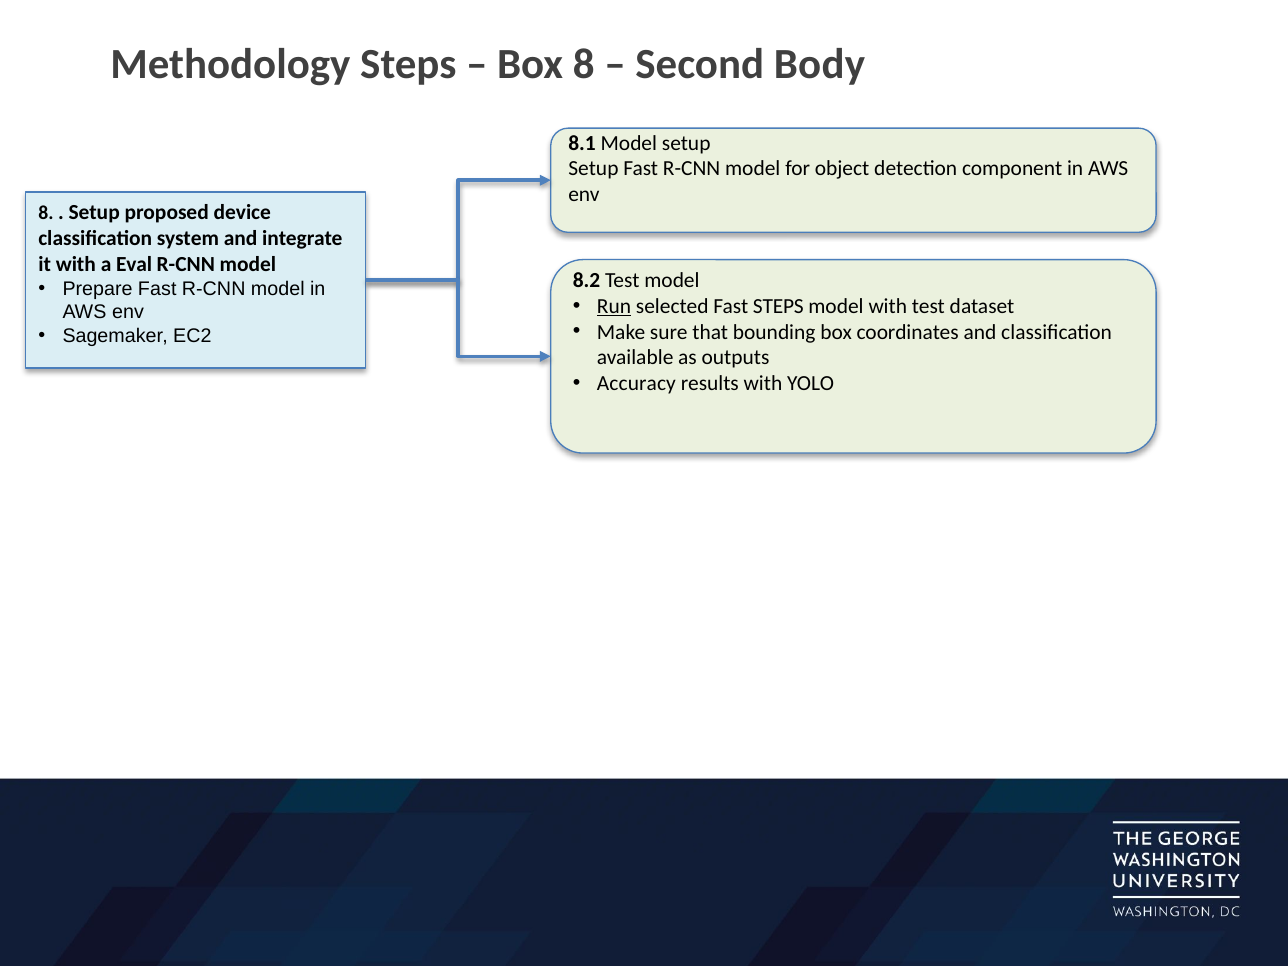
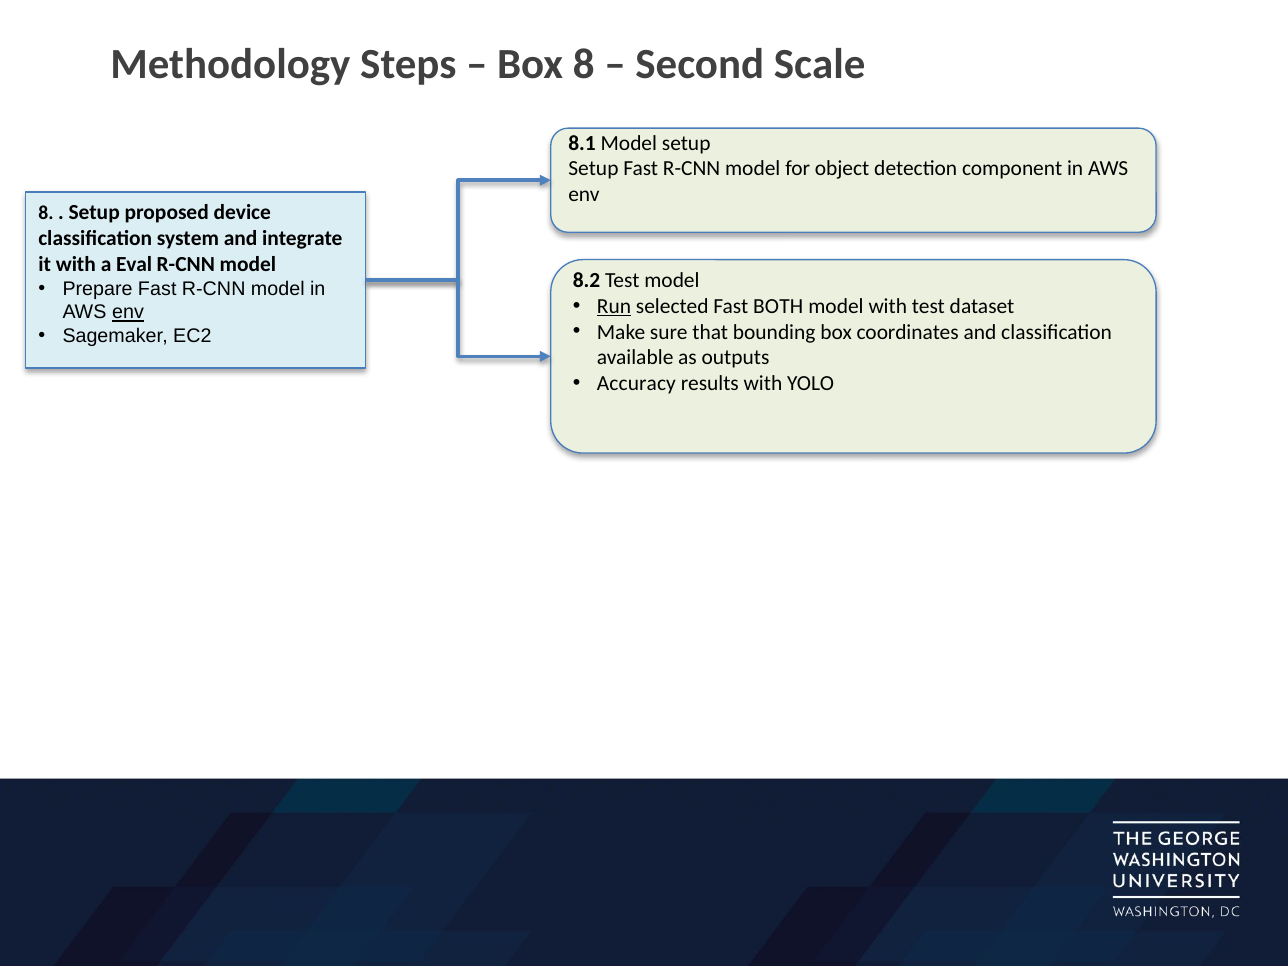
Body: Body -> Scale
Fast STEPS: STEPS -> BOTH
env at (128, 312) underline: none -> present
